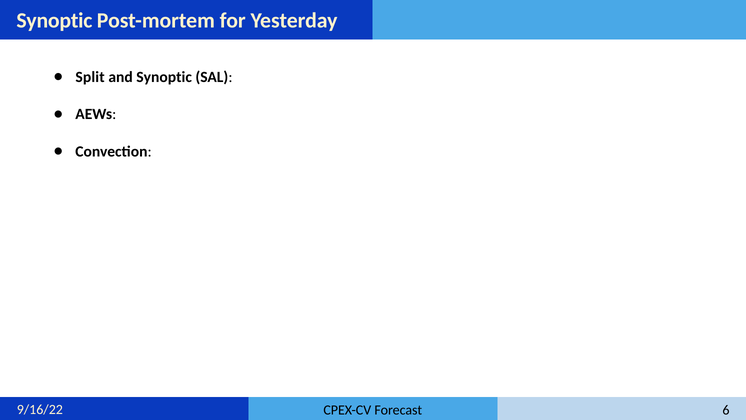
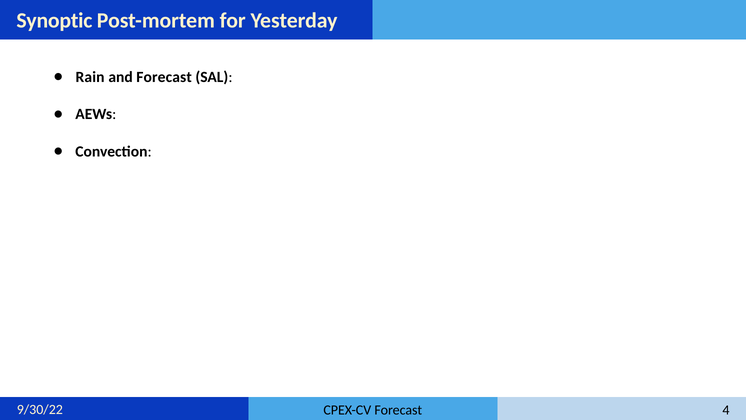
Split: Split -> Rain
and Synoptic: Synoptic -> Forecast
9/16/22: 9/16/22 -> 9/30/22
6: 6 -> 4
